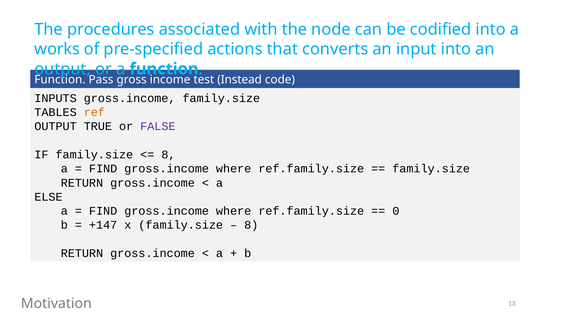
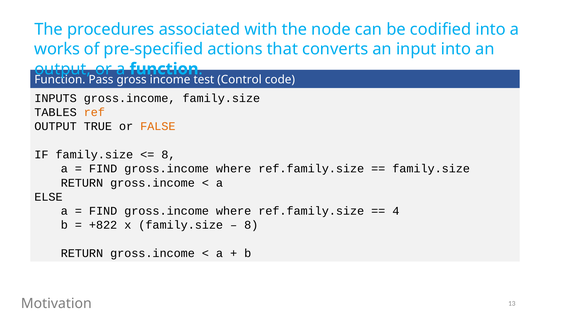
Instead: Instead -> Control
FALSE colour: purple -> orange
0: 0 -> 4
+147: +147 -> +822
